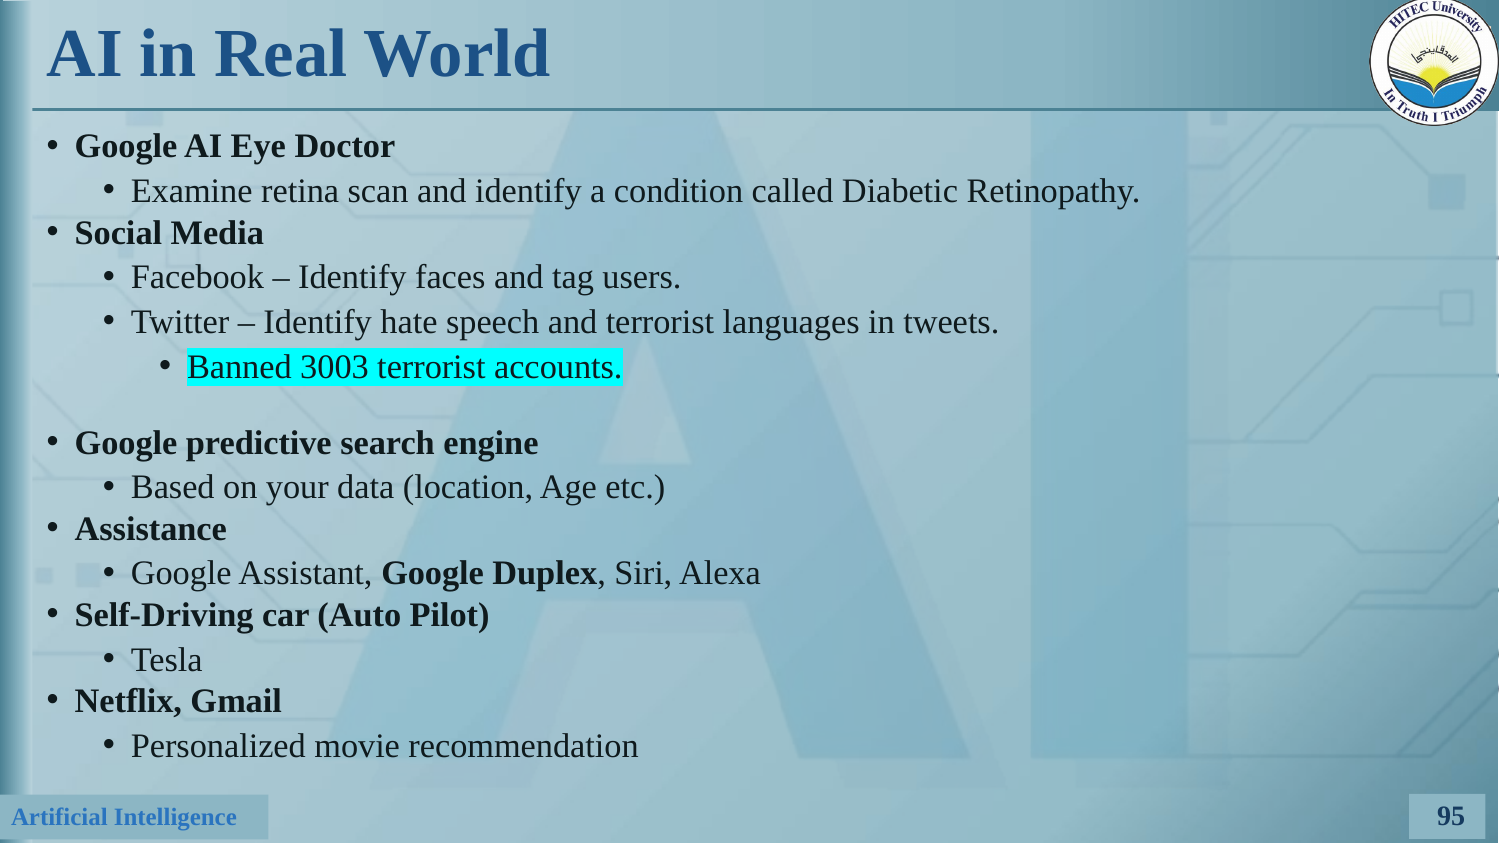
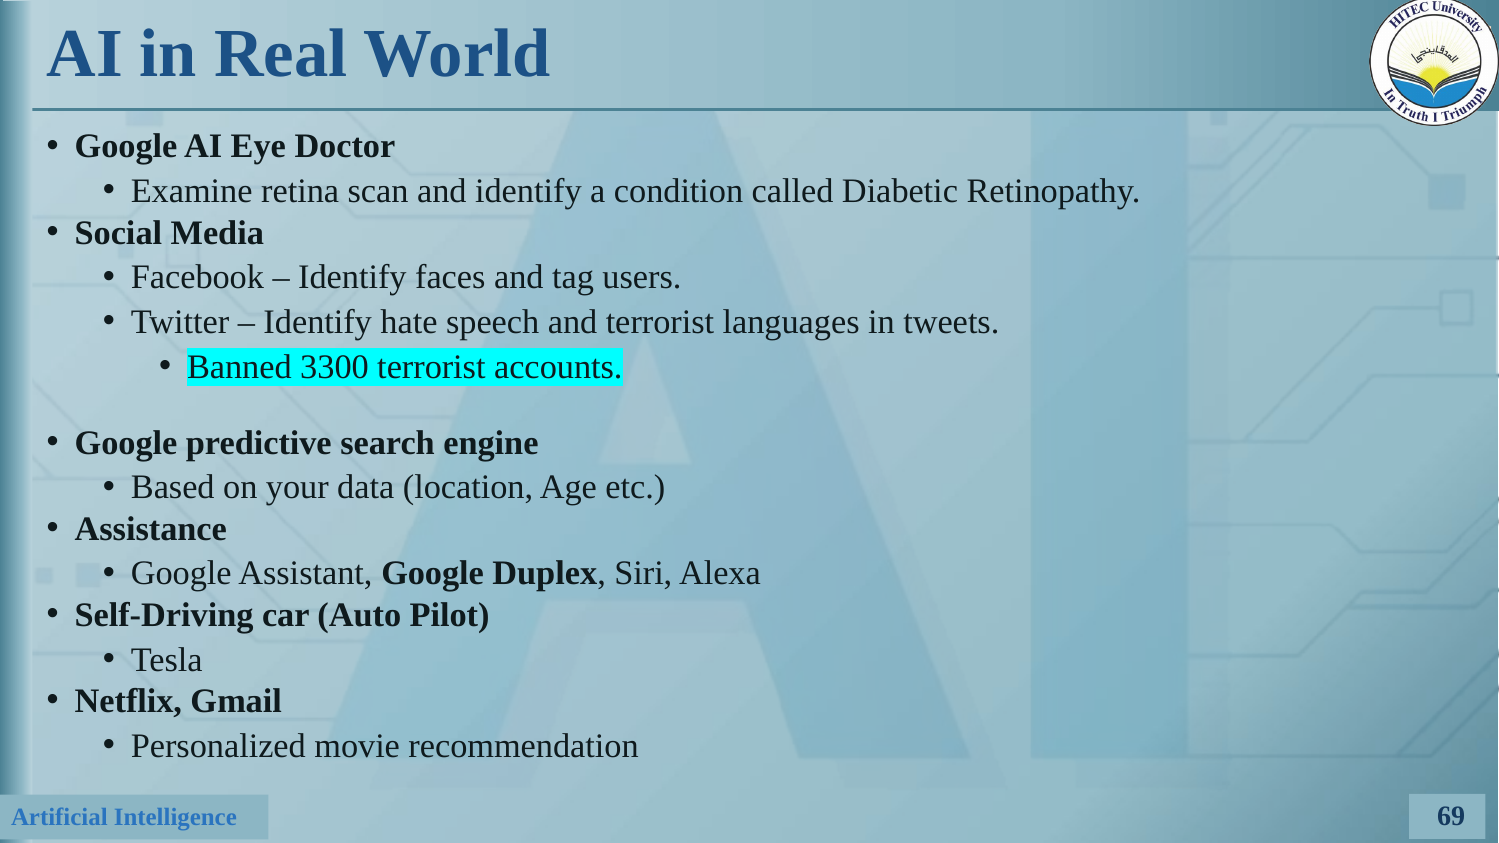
3003: 3003 -> 3300
95: 95 -> 69
